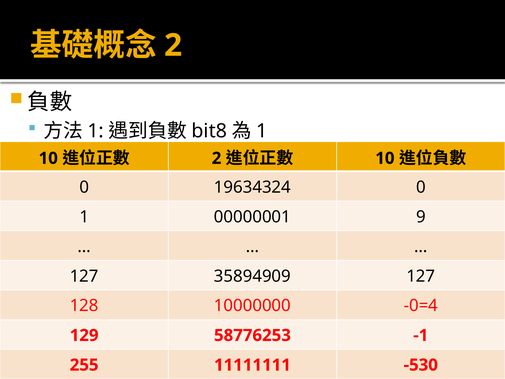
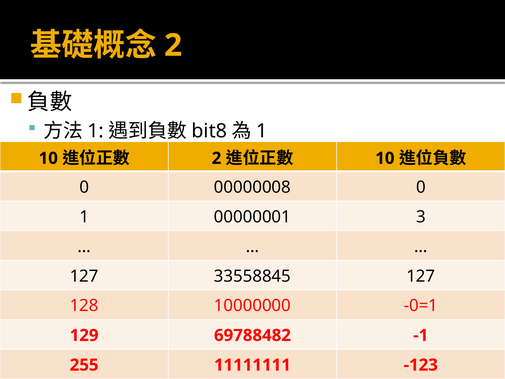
19634324: 19634324 -> 00000008
9: 9 -> 3
35894909: 35894909 -> 33558845
-0=4: -0=4 -> -0=1
58776253: 58776253 -> 69788482
-530: -530 -> -123
